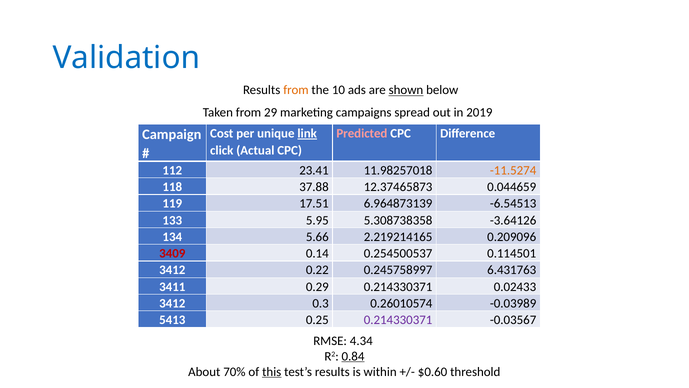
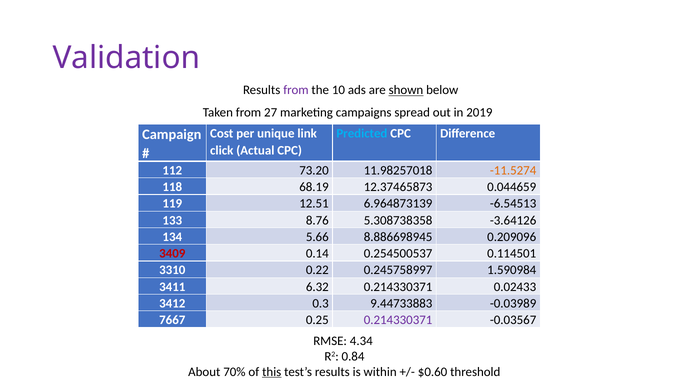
Validation colour: blue -> purple
from at (296, 90) colour: orange -> purple
29: 29 -> 27
link underline: present -> none
Predicted colour: pink -> light blue
23.41: 23.41 -> 73.20
37.88: 37.88 -> 68.19
17.51: 17.51 -> 12.51
5.95: 5.95 -> 8.76
2.219214165: 2.219214165 -> 8.886698945
3412 at (172, 270): 3412 -> 3310
6.431763: 6.431763 -> 1.590984
0.29: 0.29 -> 6.32
0.26010574: 0.26010574 -> 9.44733883
5413: 5413 -> 7667
0.84 underline: present -> none
